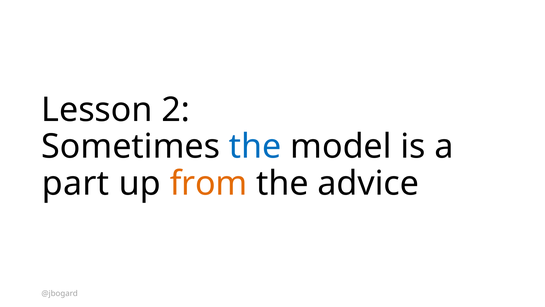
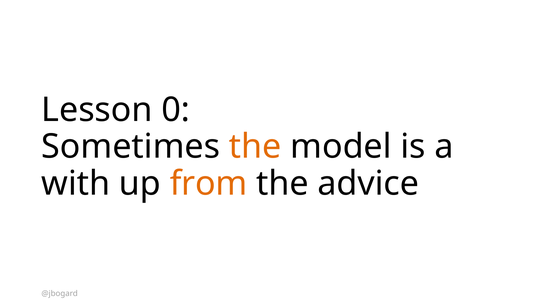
2: 2 -> 0
the at (255, 146) colour: blue -> orange
part: part -> with
